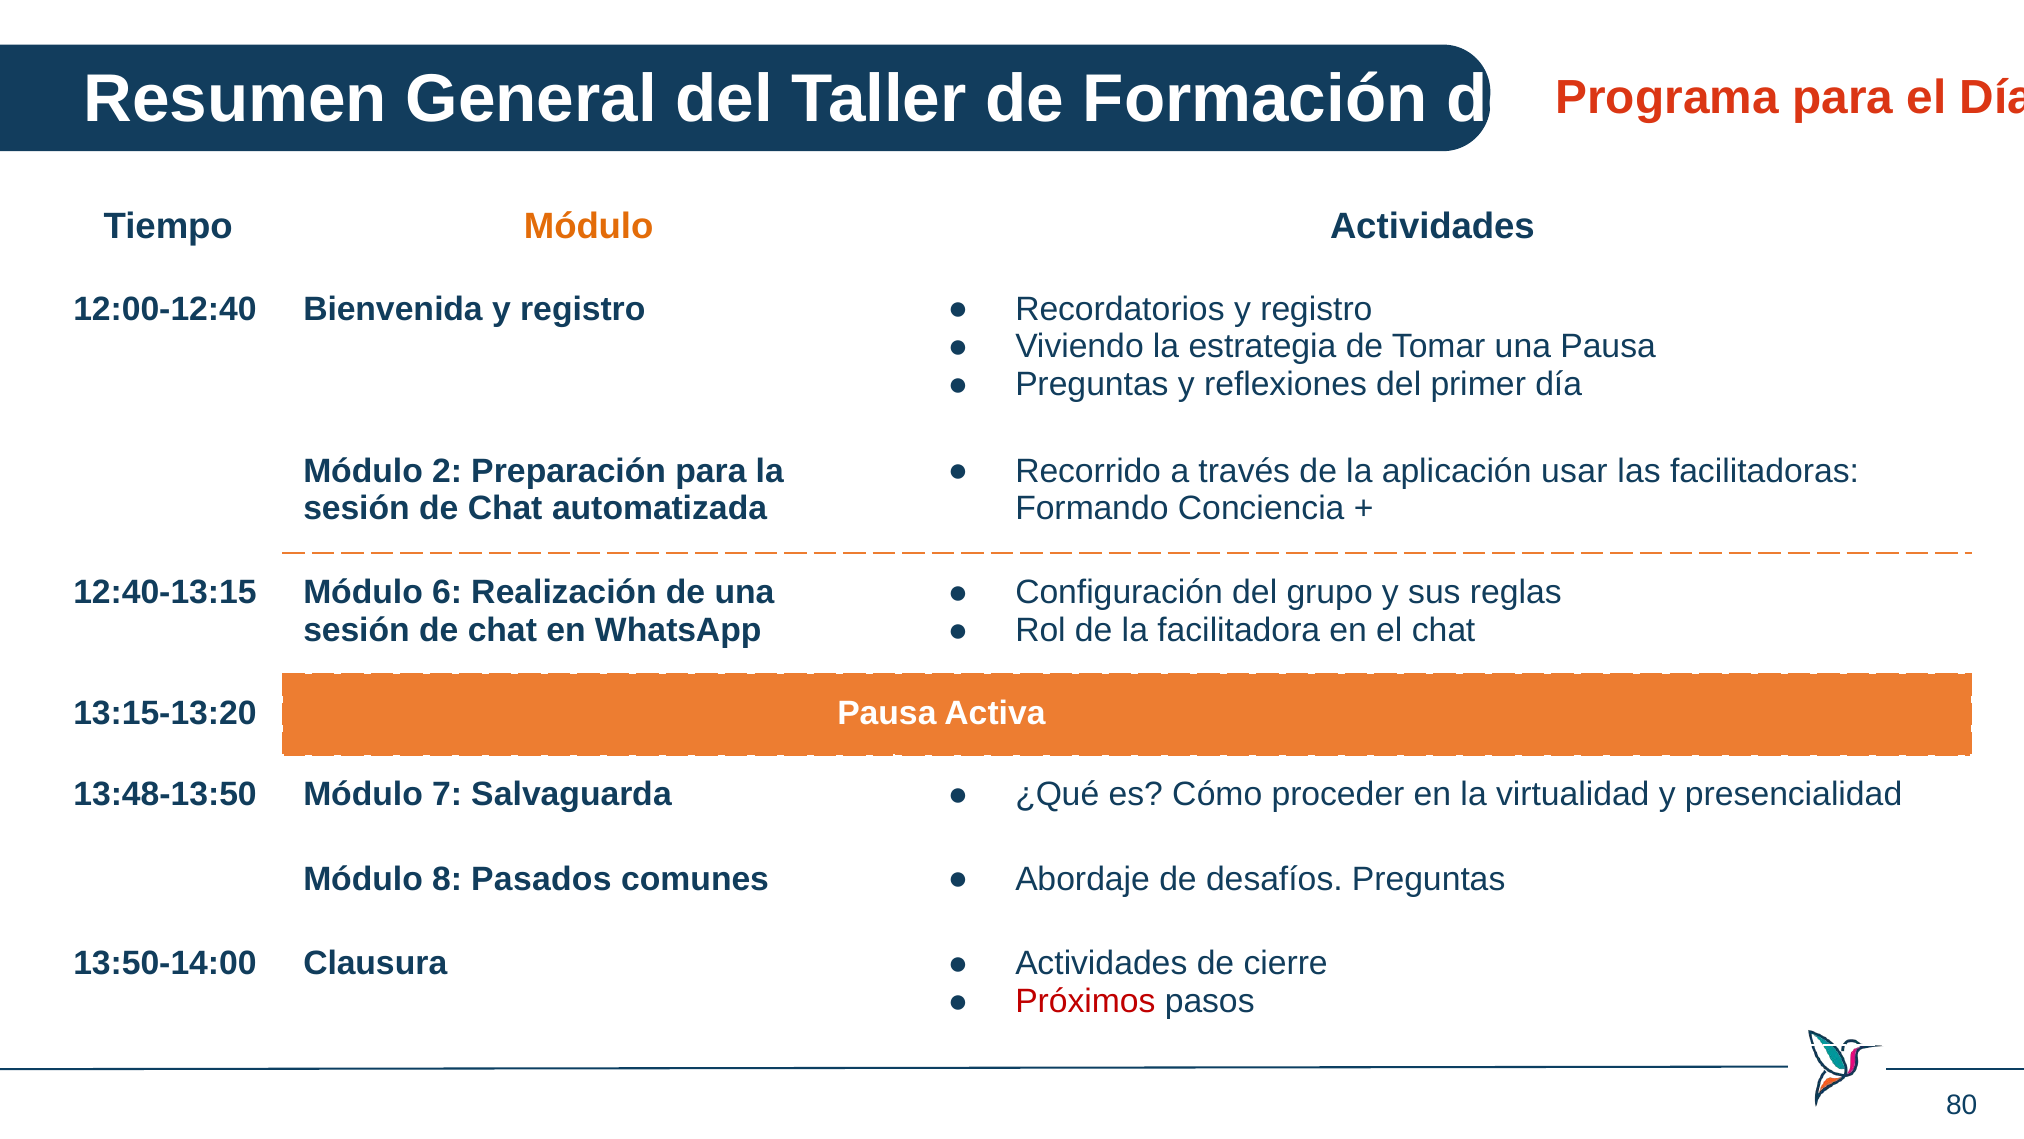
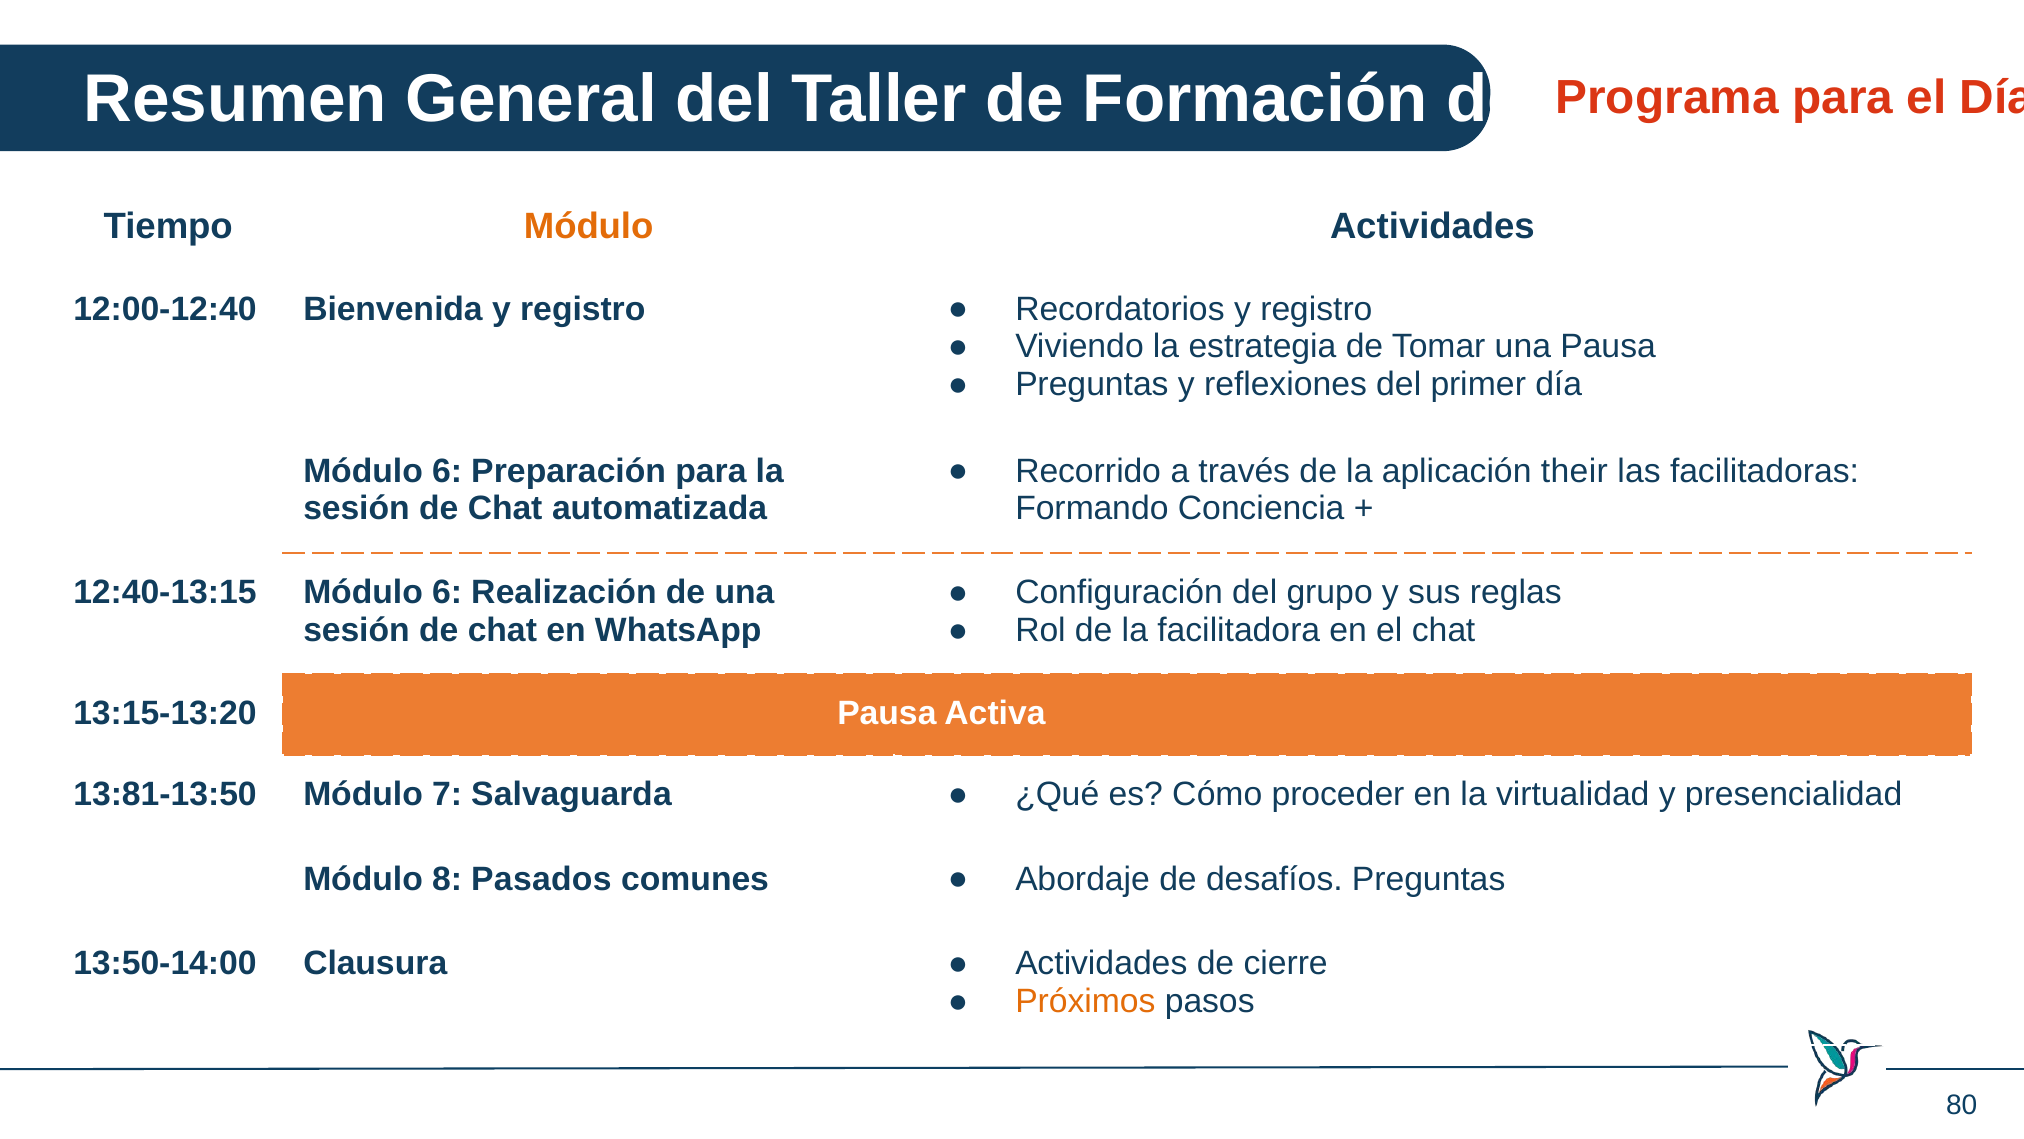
usar: usar -> their
2 at (447, 471): 2 -> 6
13:48-13:50: 13:48-13:50 -> 13:81-13:50
Próximos colour: red -> orange
